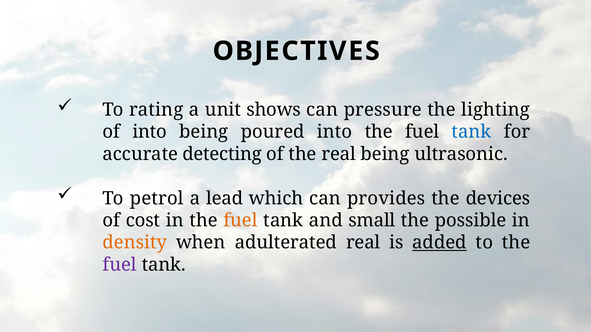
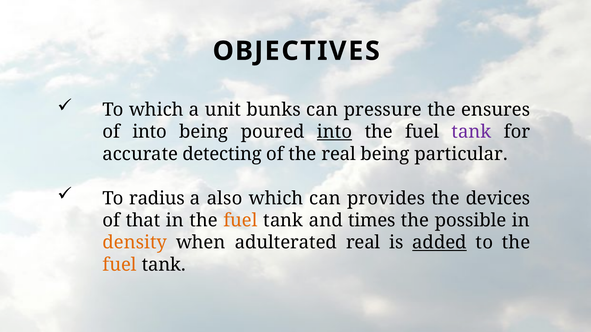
To rating: rating -> which
shows: shows -> bunks
lighting: lighting -> ensures
into at (334, 132) underline: none -> present
tank at (472, 132) colour: blue -> purple
ultrasonic: ultrasonic -> particular
petrol: petrol -> radius
lead: lead -> also
cost: cost -> that
small: small -> times
fuel at (120, 265) colour: purple -> orange
